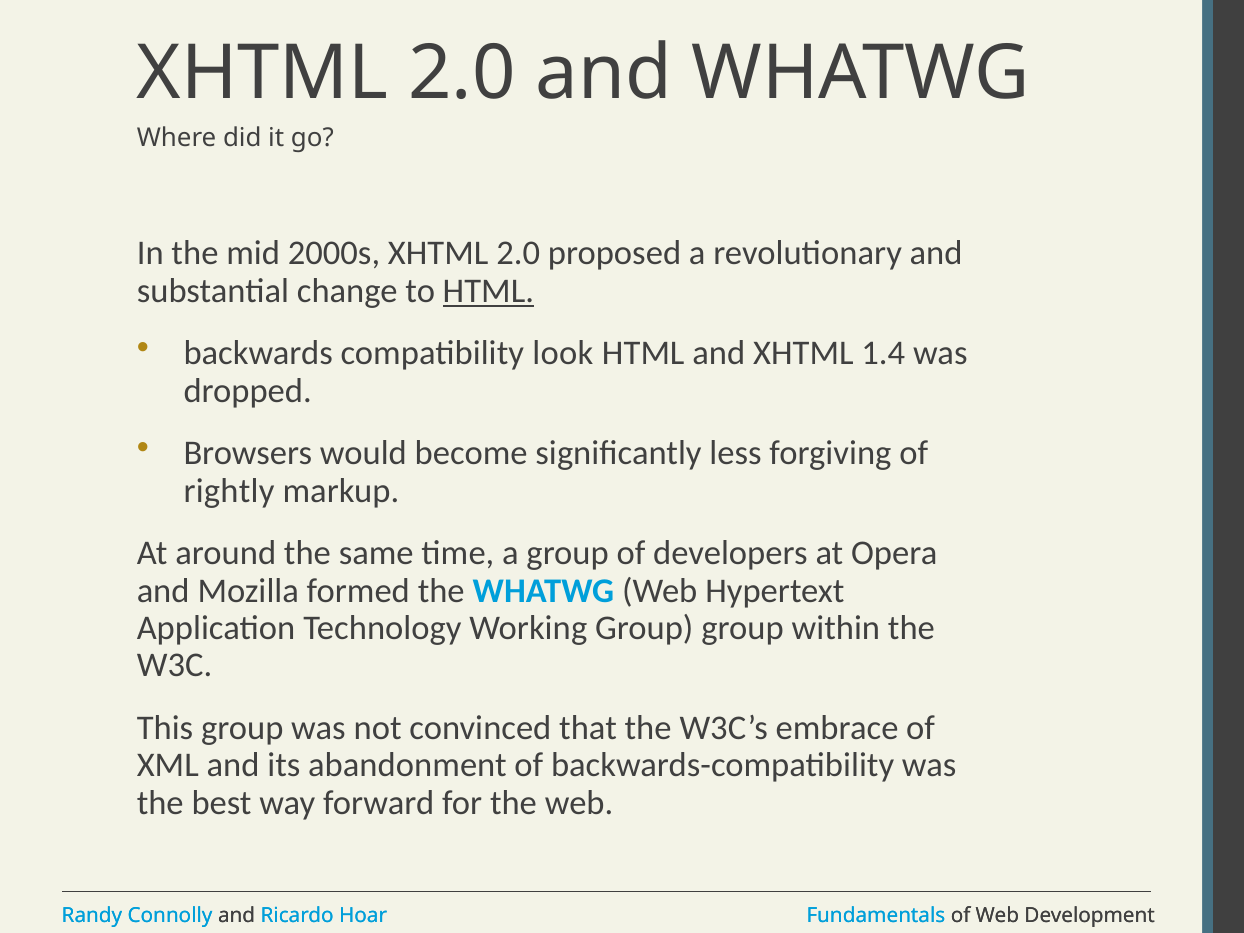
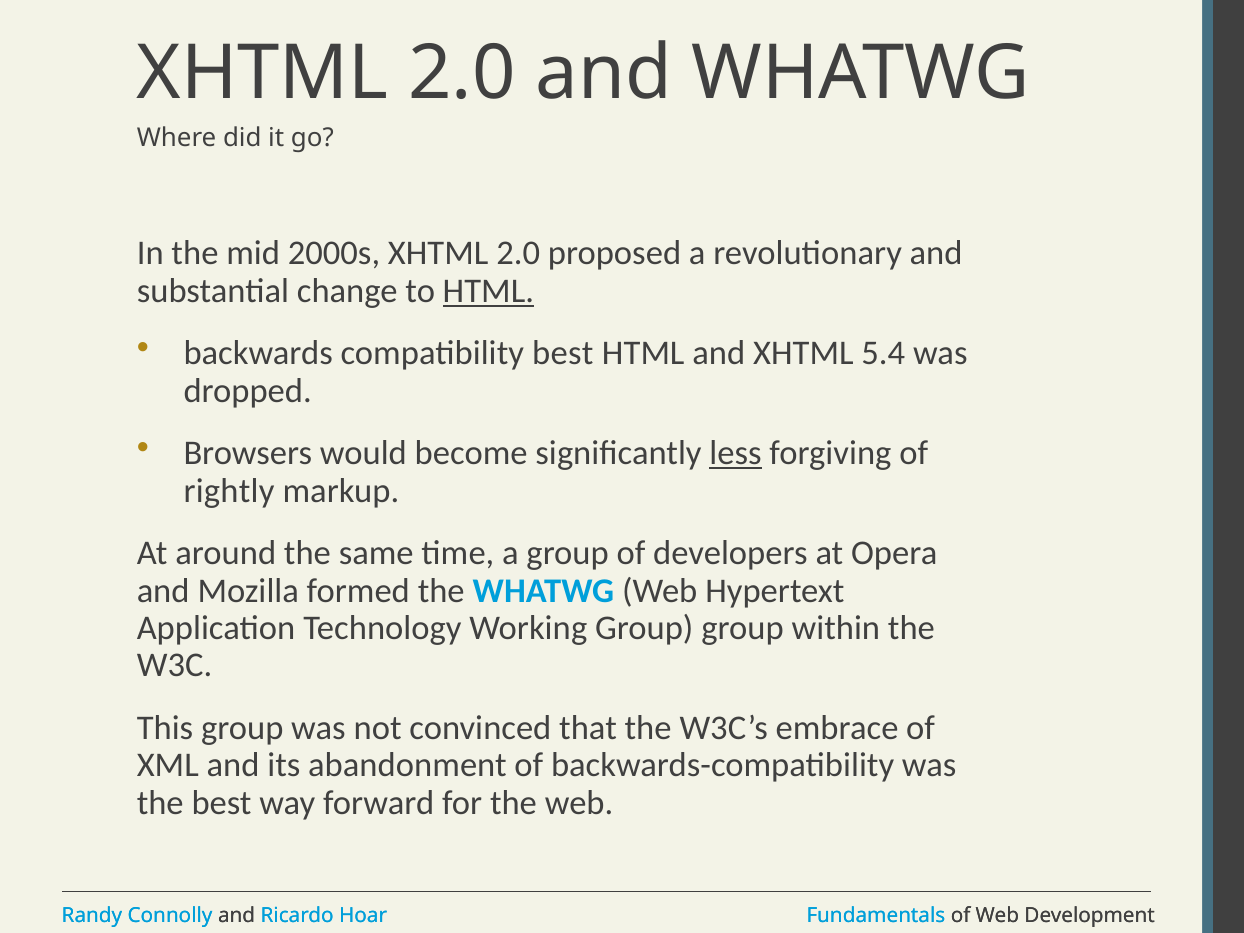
compatibility look: look -> best
1.4: 1.4 -> 5.4
less underline: none -> present
